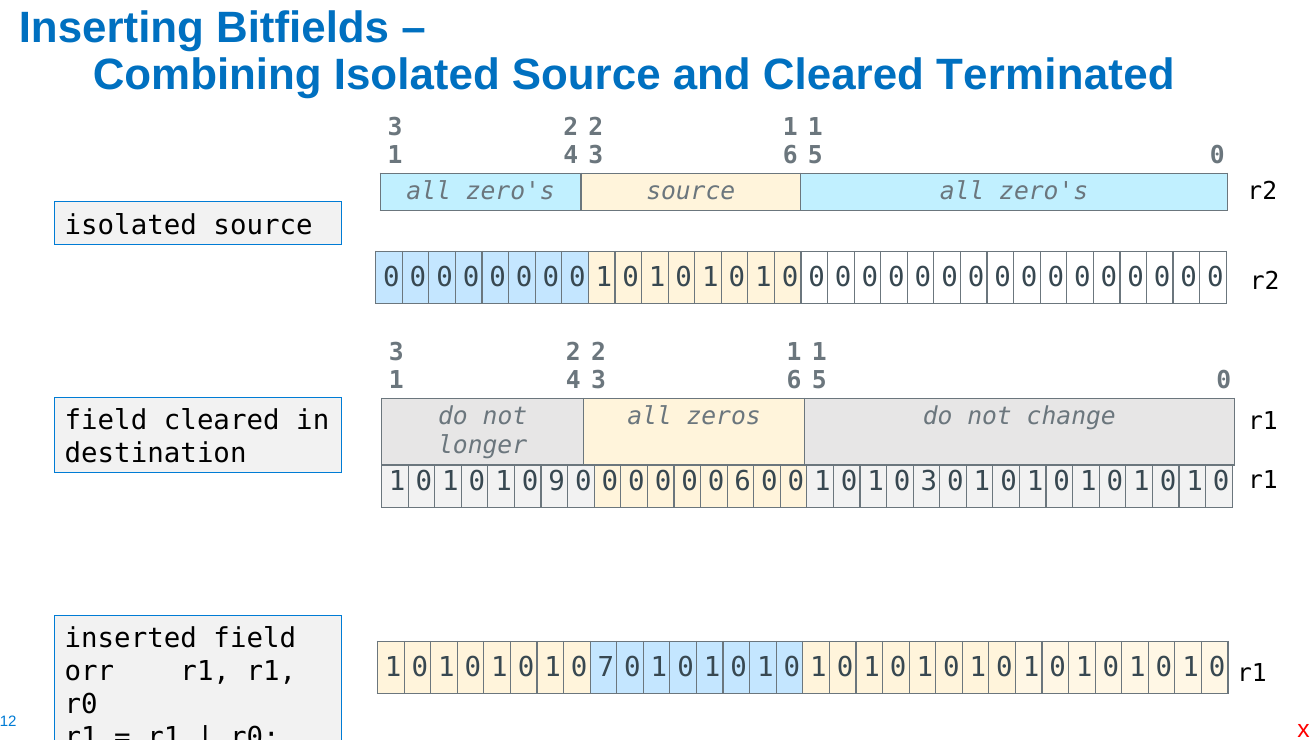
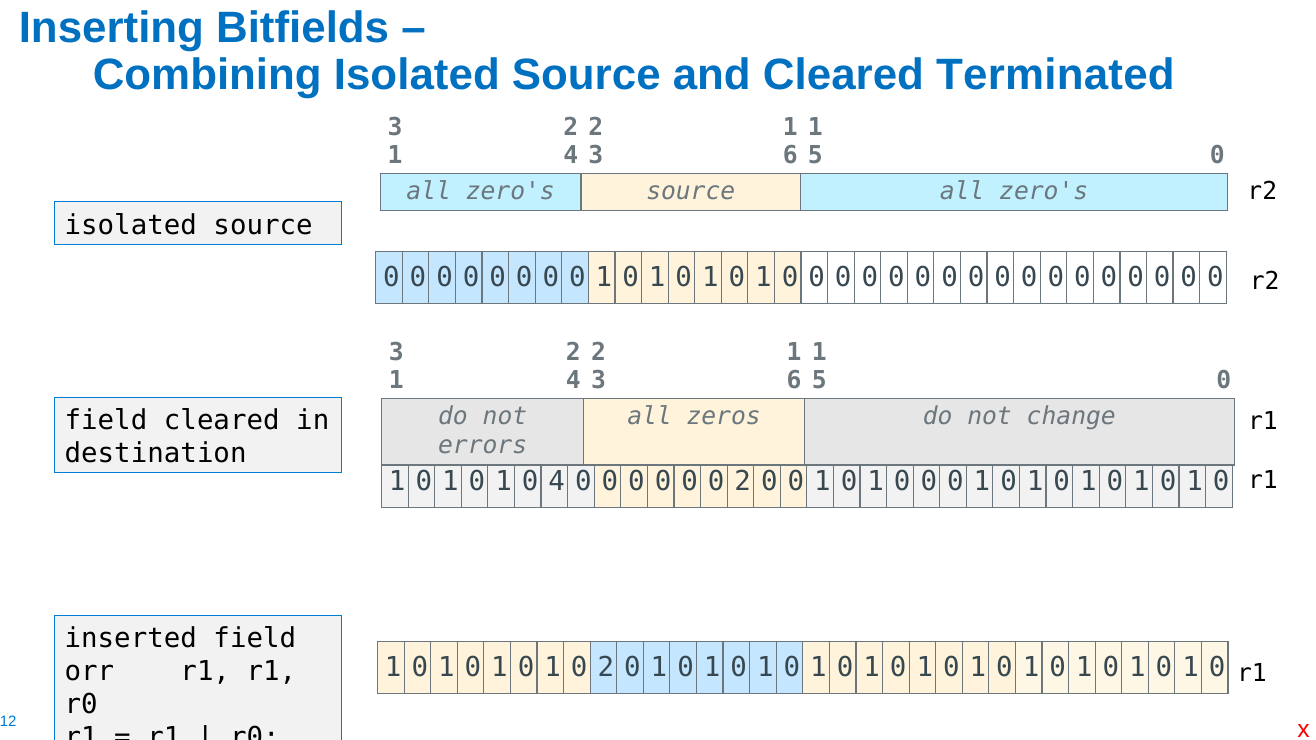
longer: longer -> errors
0 9: 9 -> 4
0 0 6: 6 -> 2
3 at (929, 482): 3 -> 0
1 0 7: 7 -> 2
